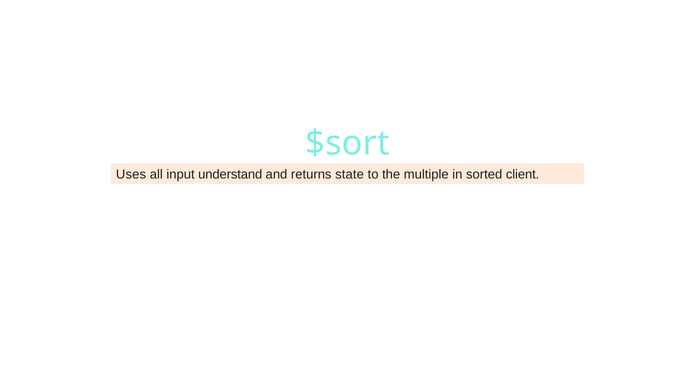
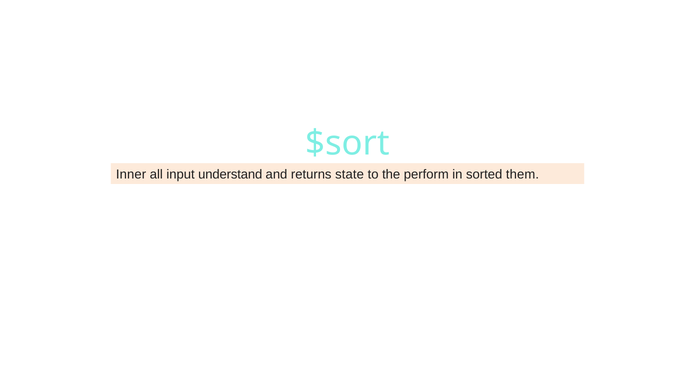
Uses: Uses -> Inner
multiple: multiple -> perform
client: client -> them
